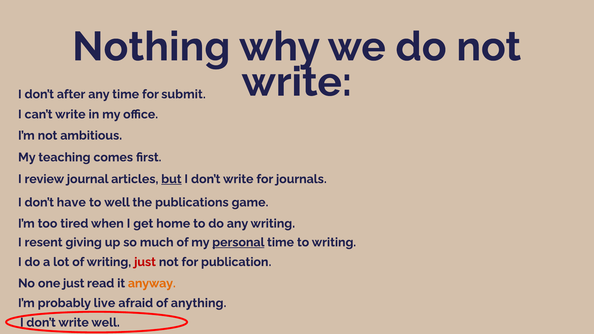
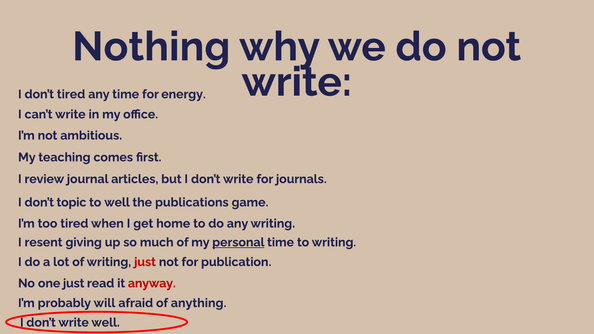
don’t after: after -> tired
submit: submit -> energy
but underline: present -> none
have: have -> topic
anyway colour: orange -> red
live: live -> will
